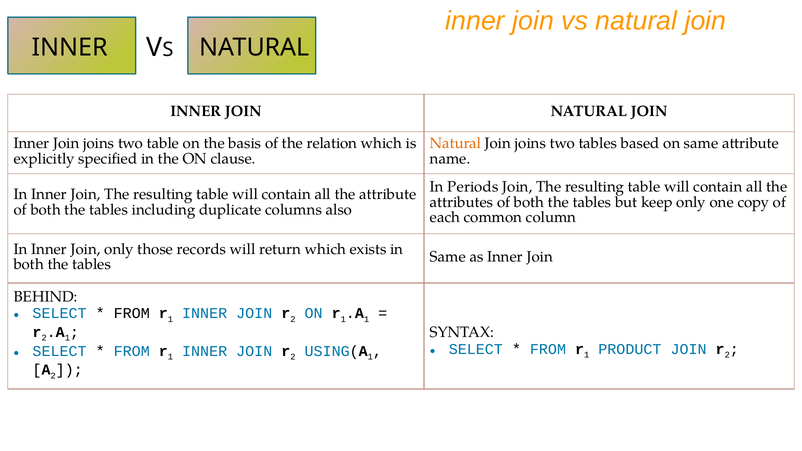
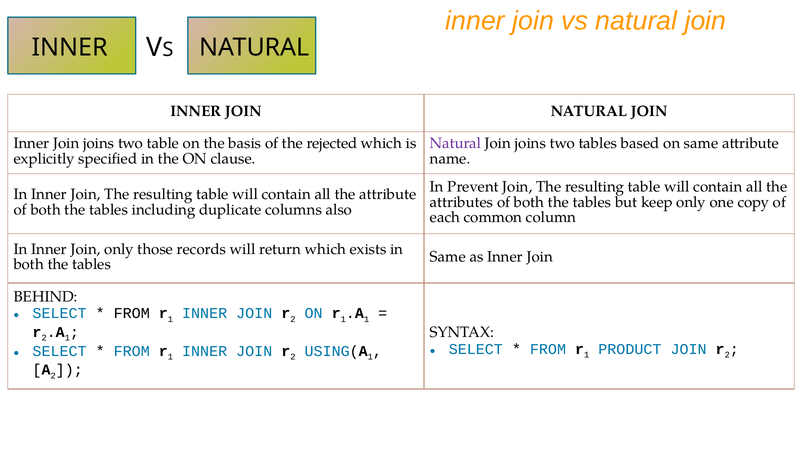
relation: relation -> rejected
Natural at (456, 144) colour: orange -> purple
Periods: Periods -> Prevent
